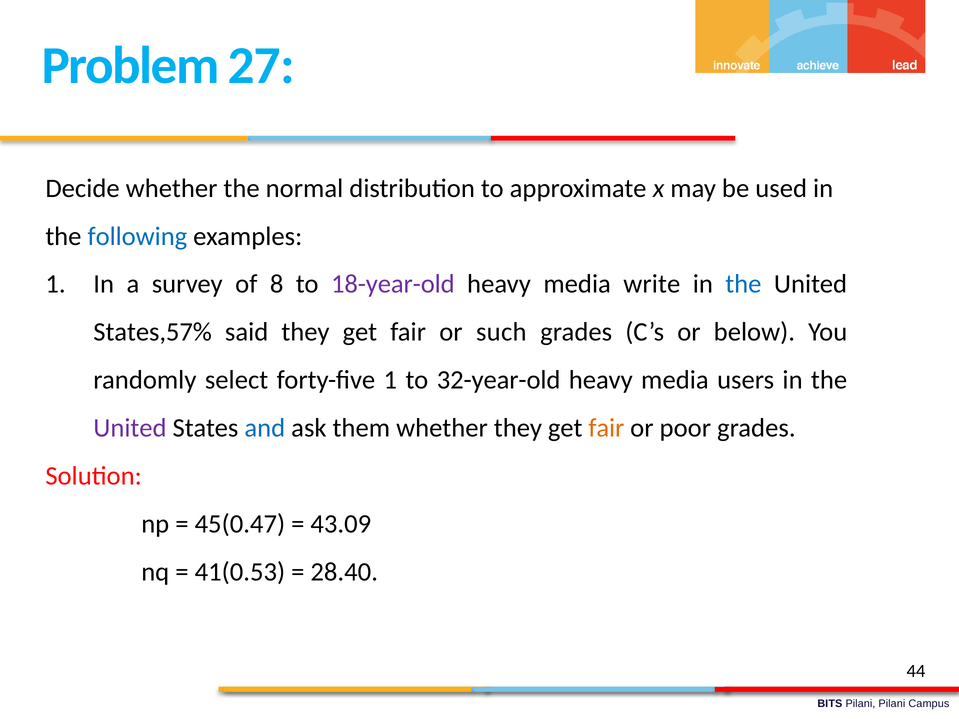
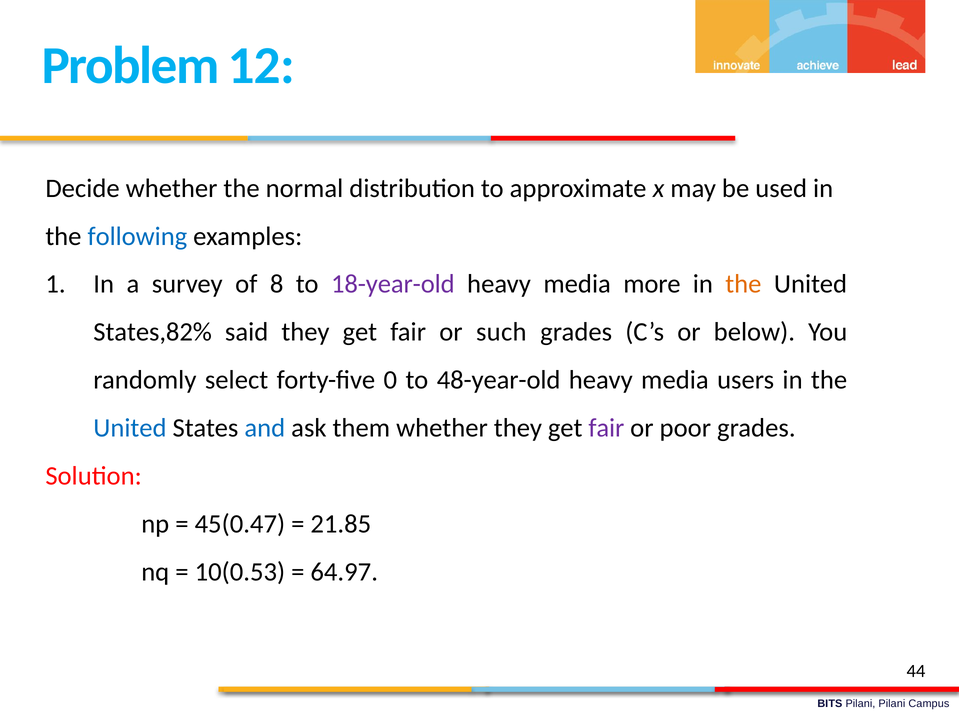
27: 27 -> 12
write: write -> more
the at (743, 284) colour: blue -> orange
States,57%: States,57% -> States,82%
forty-five 1: 1 -> 0
32-year-old: 32-year-old -> 48-year-old
United at (130, 428) colour: purple -> blue
fair at (606, 428) colour: orange -> purple
43.09: 43.09 -> 21.85
41(0.53: 41(0.53 -> 10(0.53
28.40: 28.40 -> 64.97
